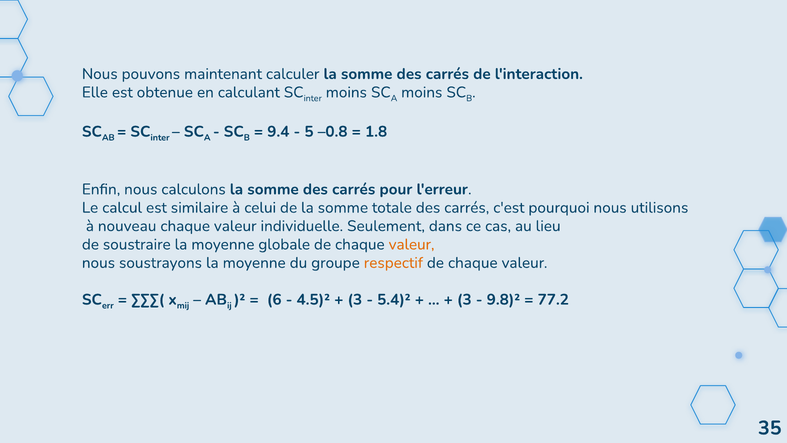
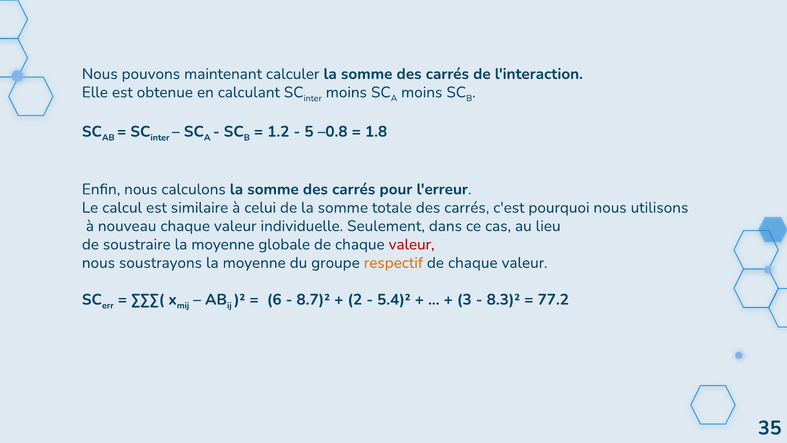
9.4: 9.4 -> 1.2
valeur at (412, 244) colour: orange -> red
4.5)²: 4.5)² -> 8.7)²
3 at (355, 299): 3 -> 2
9.8)²: 9.8)² -> 8.3)²
